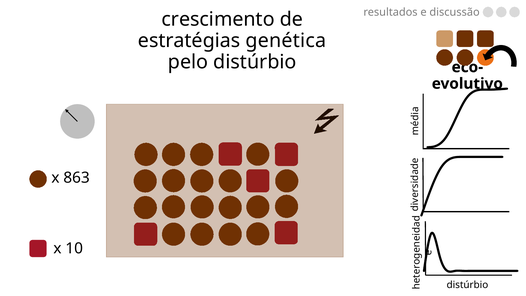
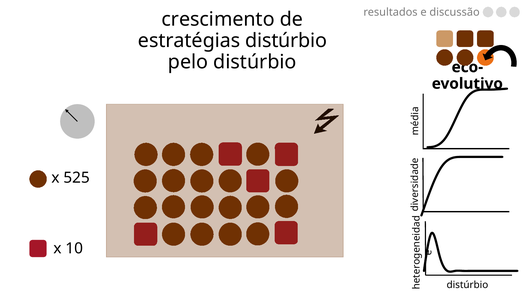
estratégias genética: genética -> distúrbio
863: 863 -> 525
